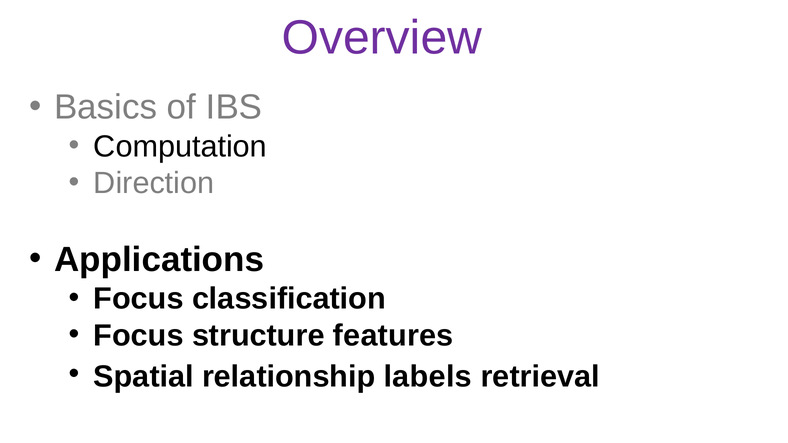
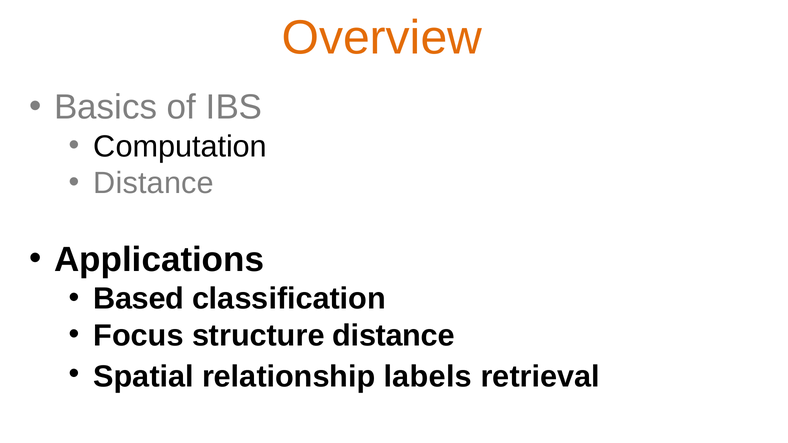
Overview colour: purple -> orange
Direction at (154, 183): Direction -> Distance
Focus at (139, 299): Focus -> Based
structure features: features -> distance
